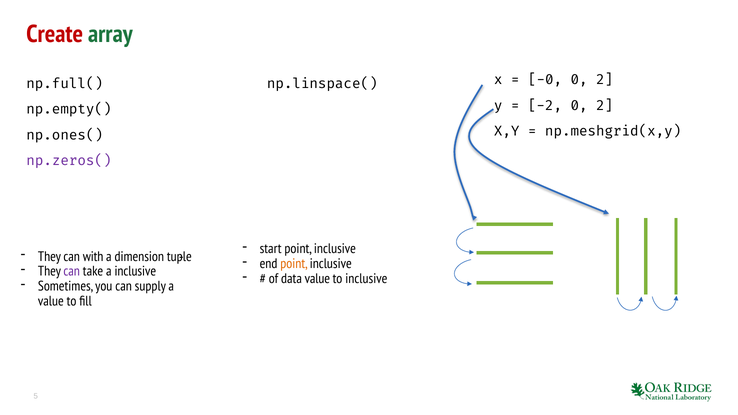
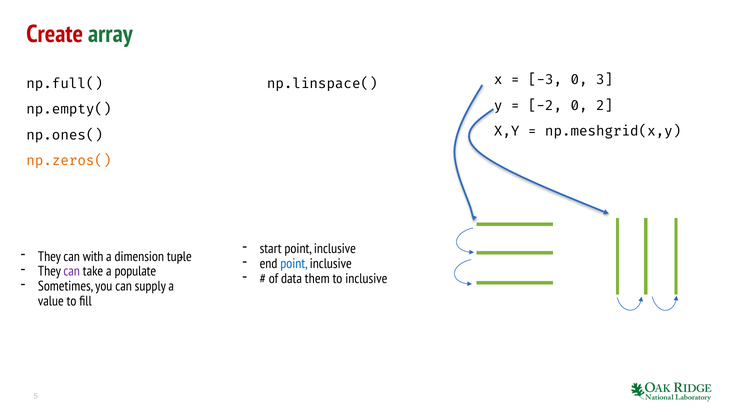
-0: -0 -> -3
2 at (605, 80): 2 -> 3
np.zeros( colour: purple -> orange
point at (294, 264) colour: orange -> blue
a inclusive: inclusive -> populate
data value: value -> them
